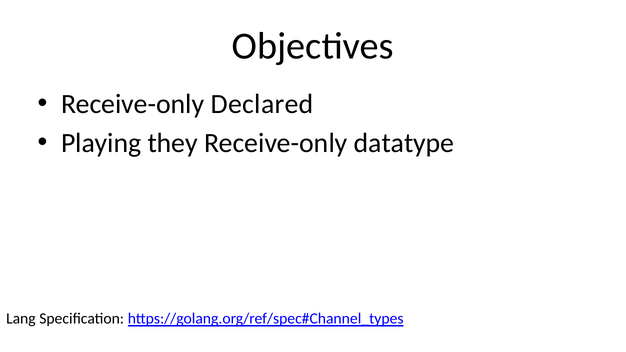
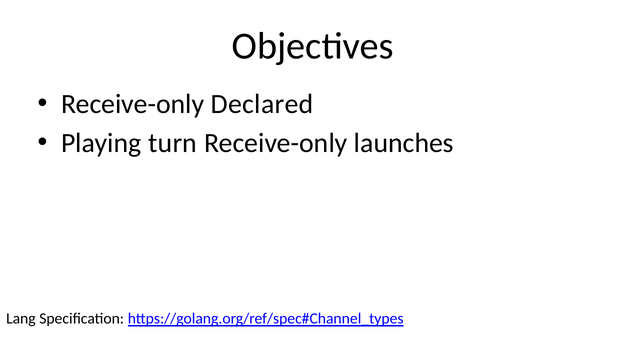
they: they -> turn
datatype: datatype -> launches
